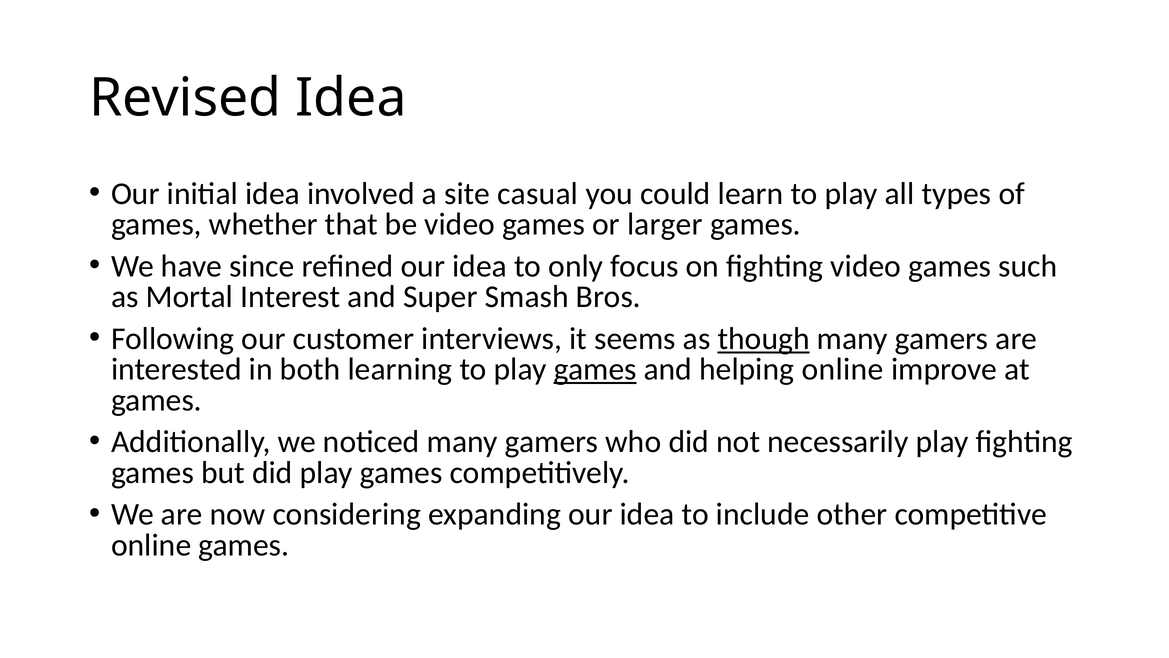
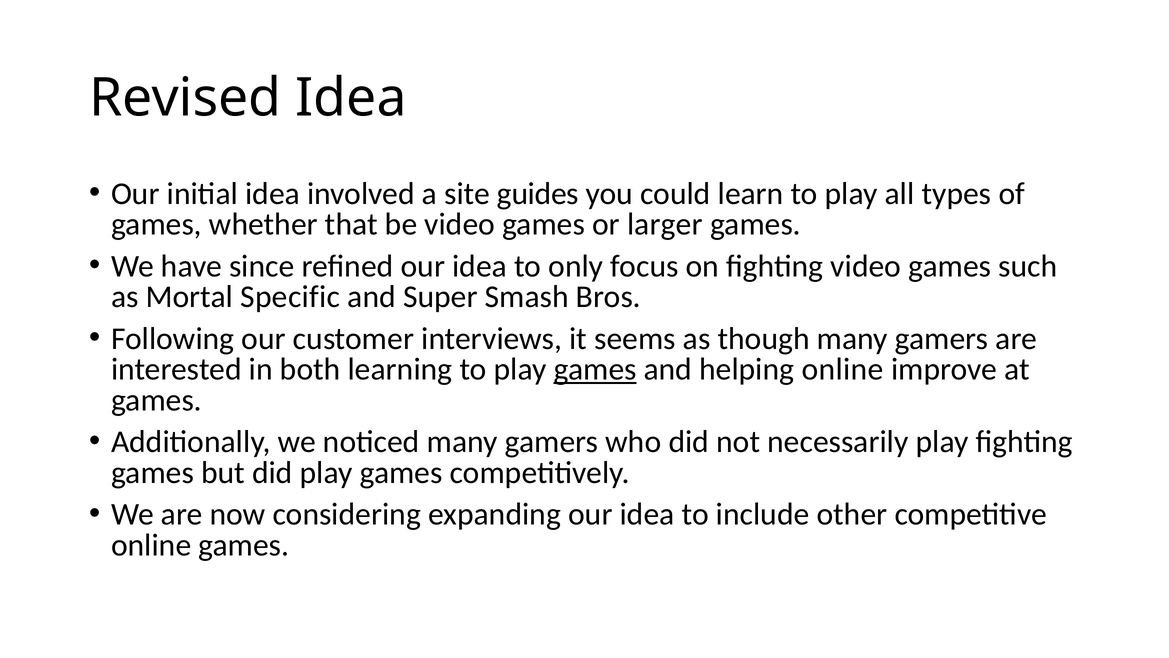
casual: casual -> guides
Interest: Interest -> Specific
though underline: present -> none
